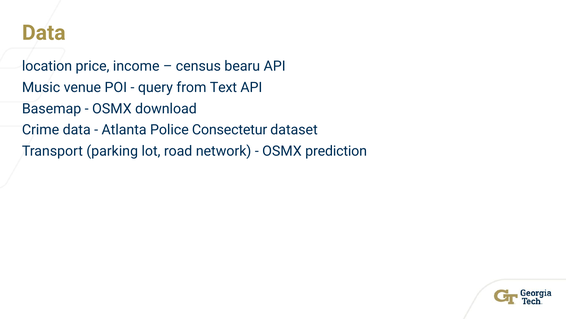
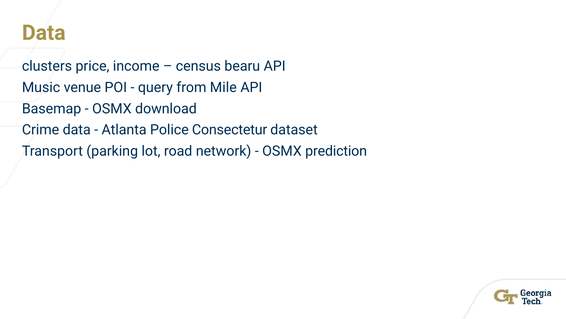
location: location -> clusters
Text: Text -> Mile
